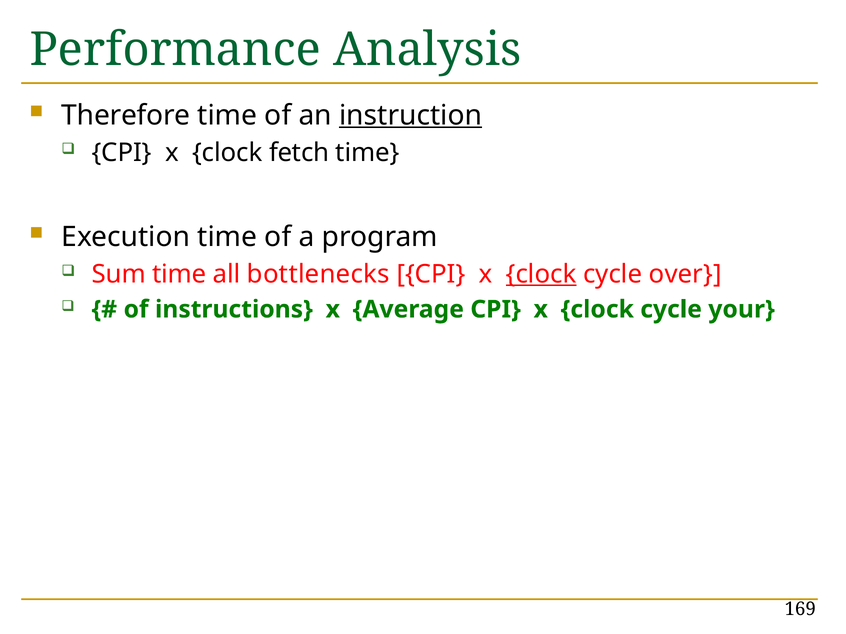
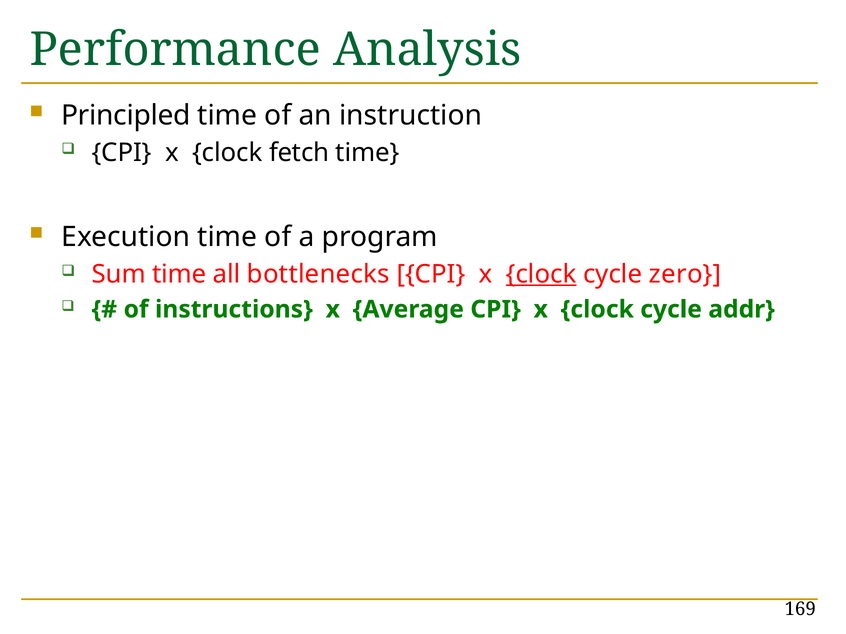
Therefore: Therefore -> Principled
instruction underline: present -> none
over: over -> zero
your: your -> addr
